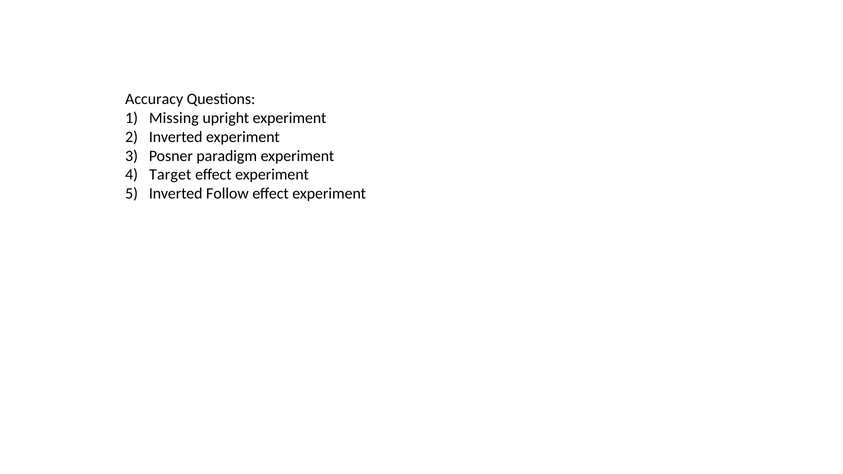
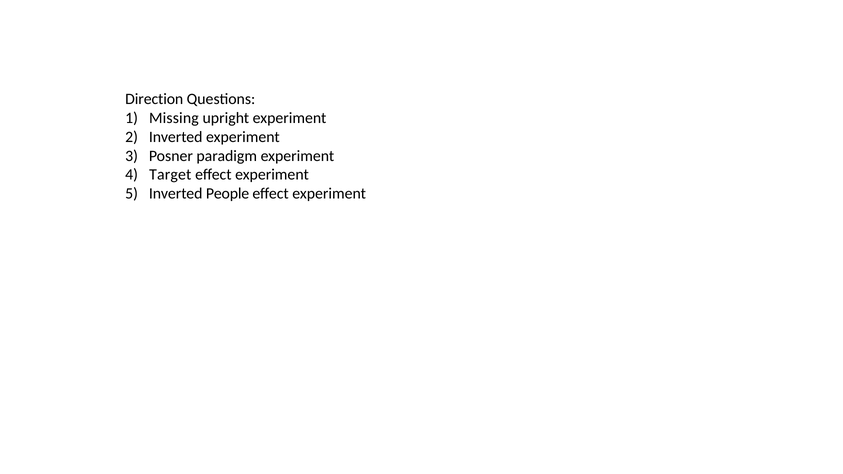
Accuracy: Accuracy -> Direction
Follow: Follow -> People
